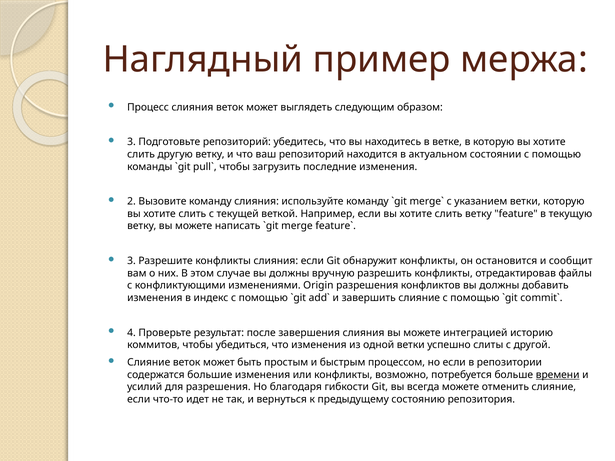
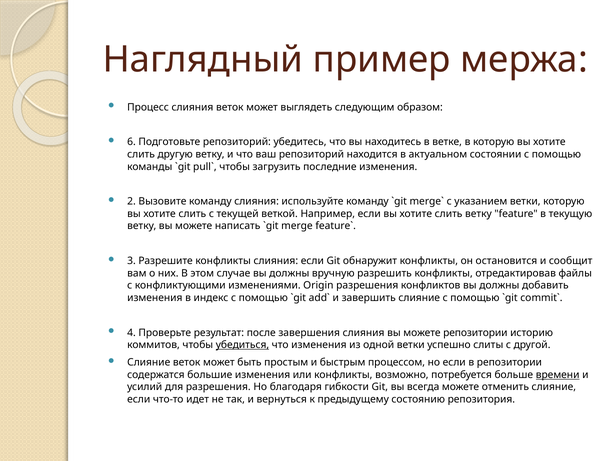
3 at (132, 142): 3 -> 6
можете интеграцией: интеграцией -> репозитории
убедиться underline: none -> present
